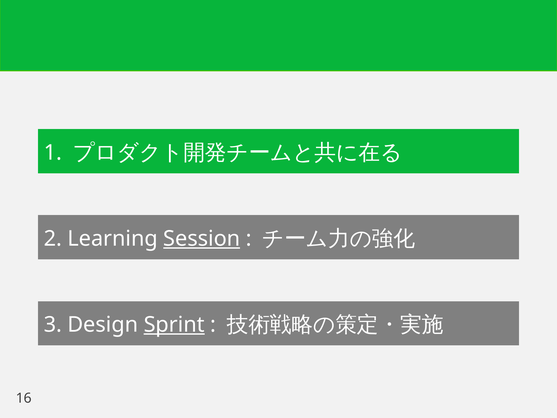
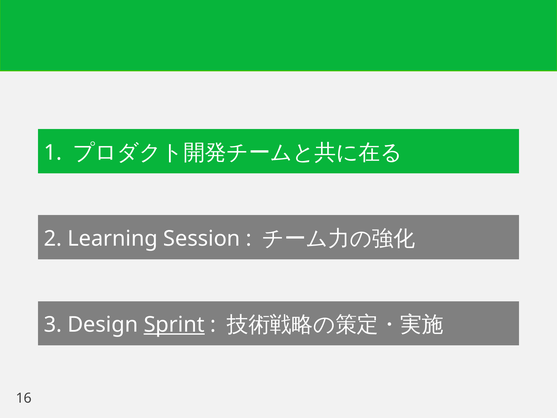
Session underline: present -> none
